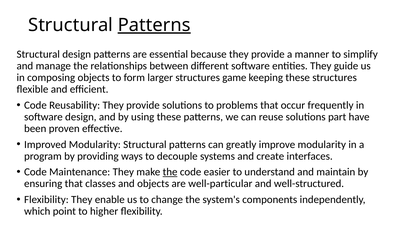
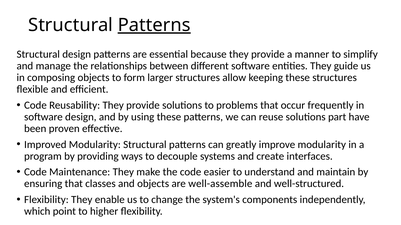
game: game -> allow
the at (170, 172) underline: present -> none
well-particular: well-particular -> well-assemble
